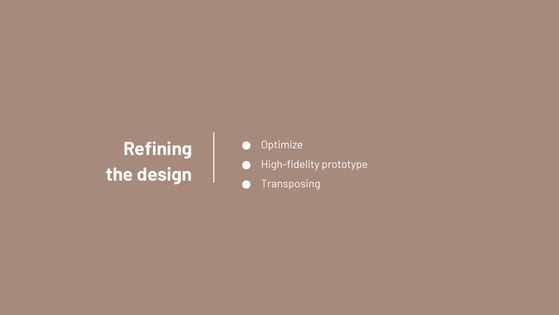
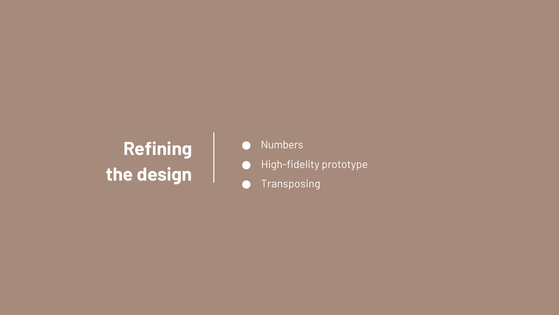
Optimize: Optimize -> Numbers
